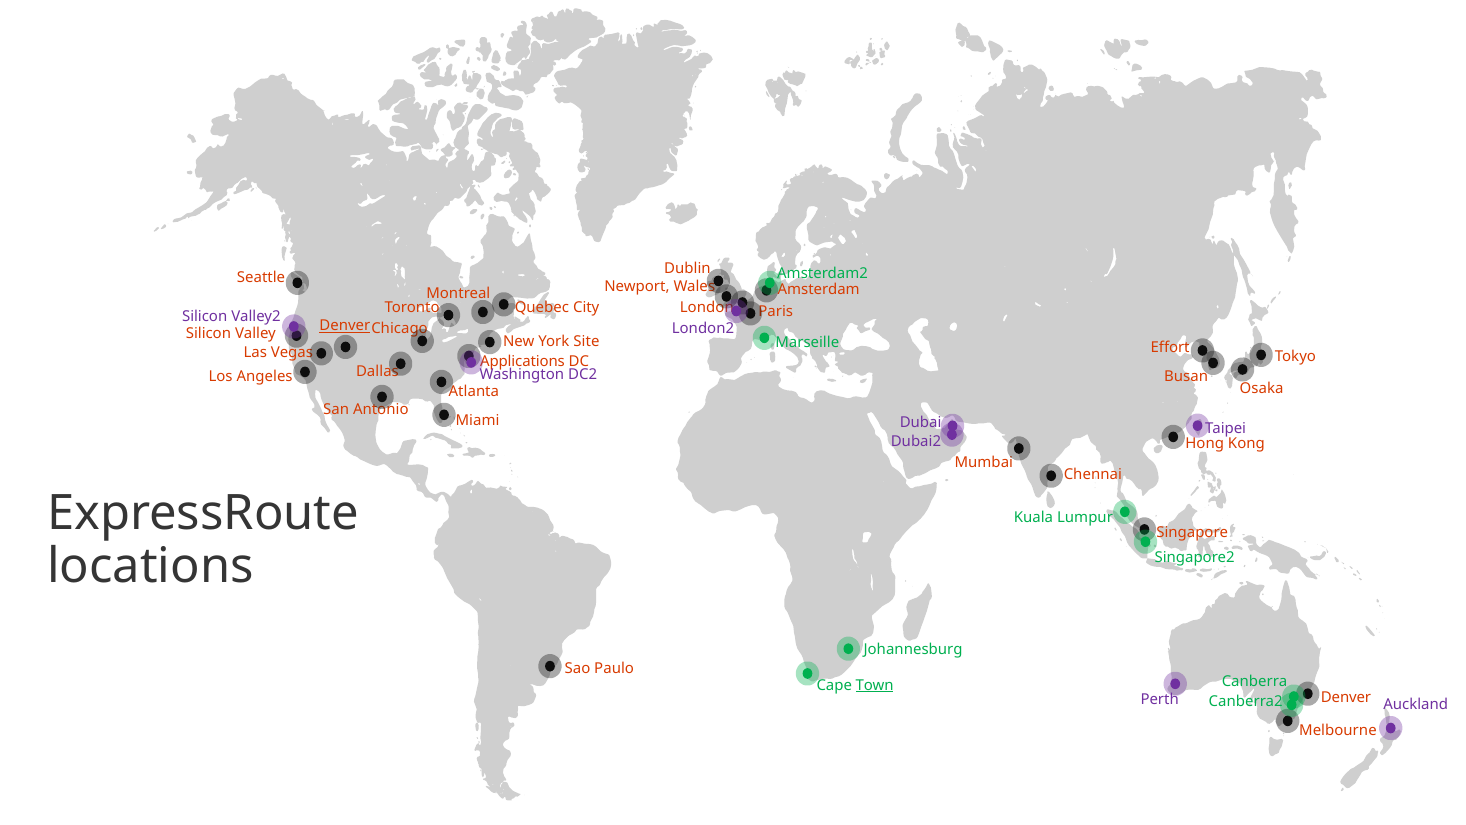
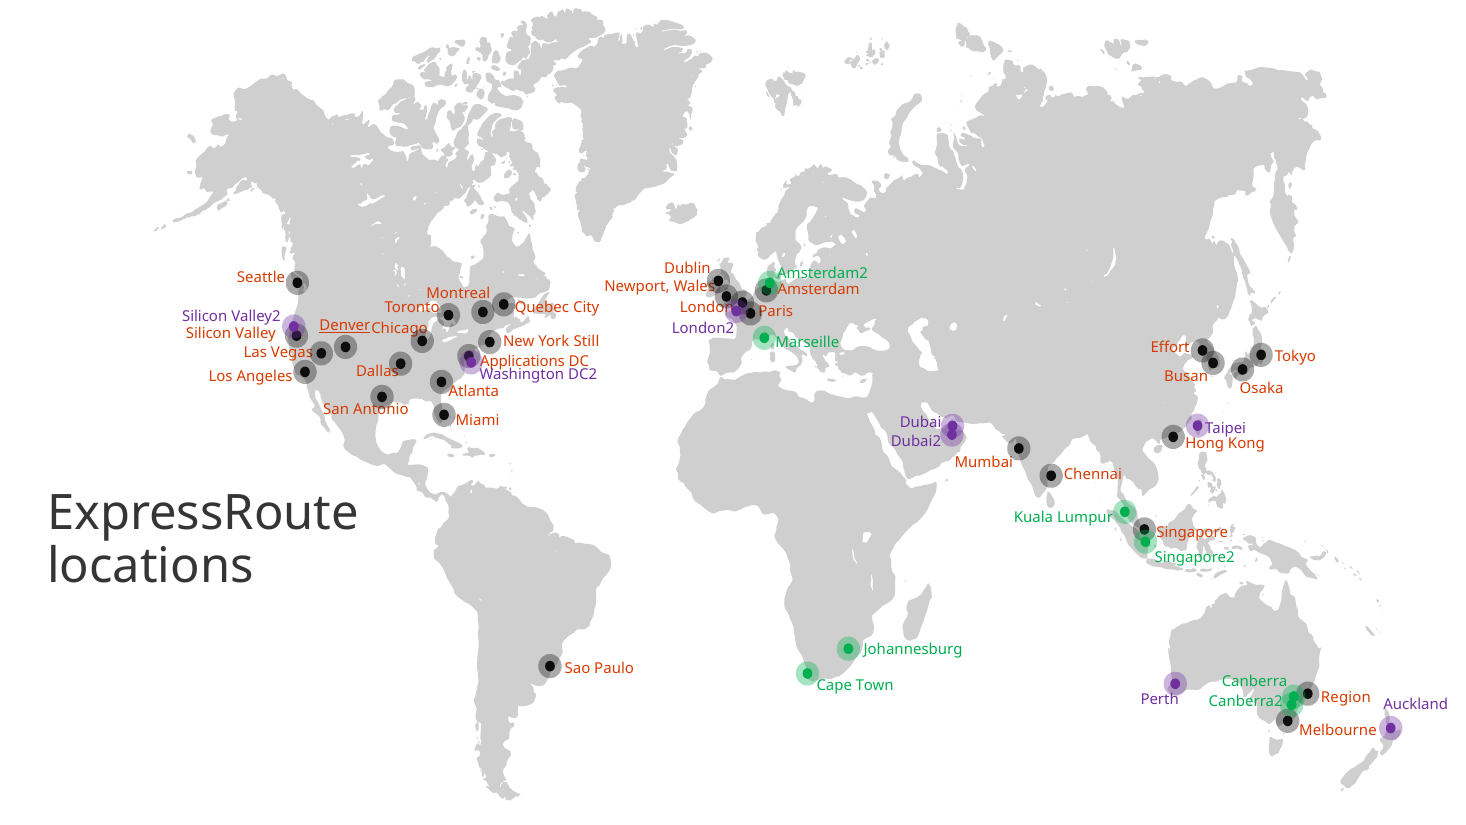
Site: Site -> Still
Town underline: present -> none
Denver at (1346, 697): Denver -> Region
